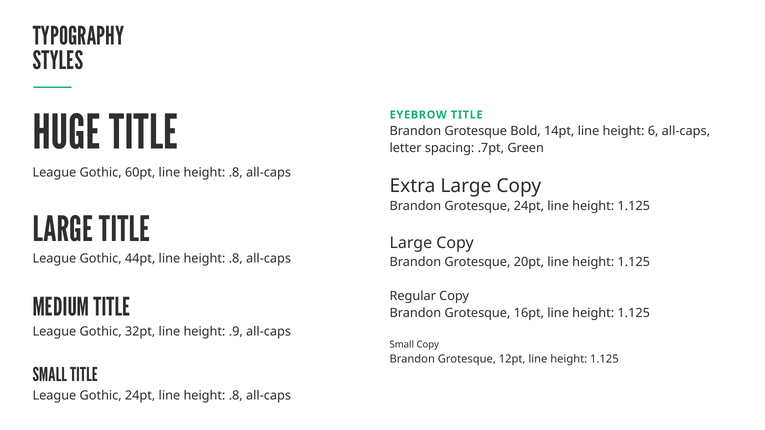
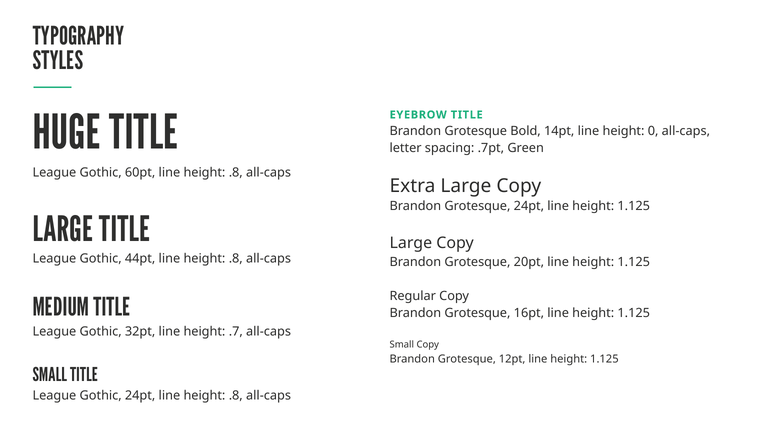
6: 6 -> 0
.9: .9 -> .7
